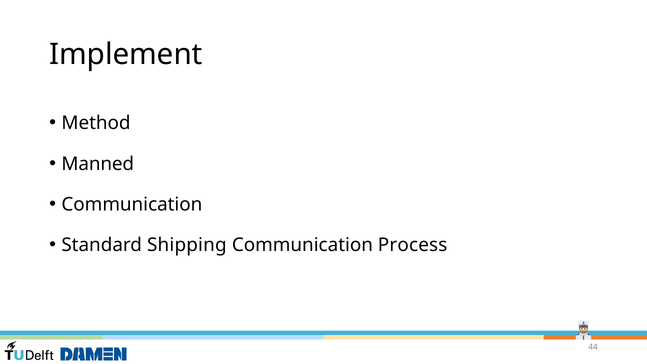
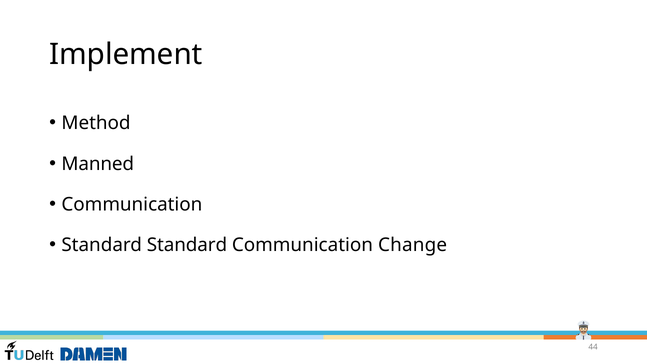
Standard Shipping: Shipping -> Standard
Process: Process -> Change
